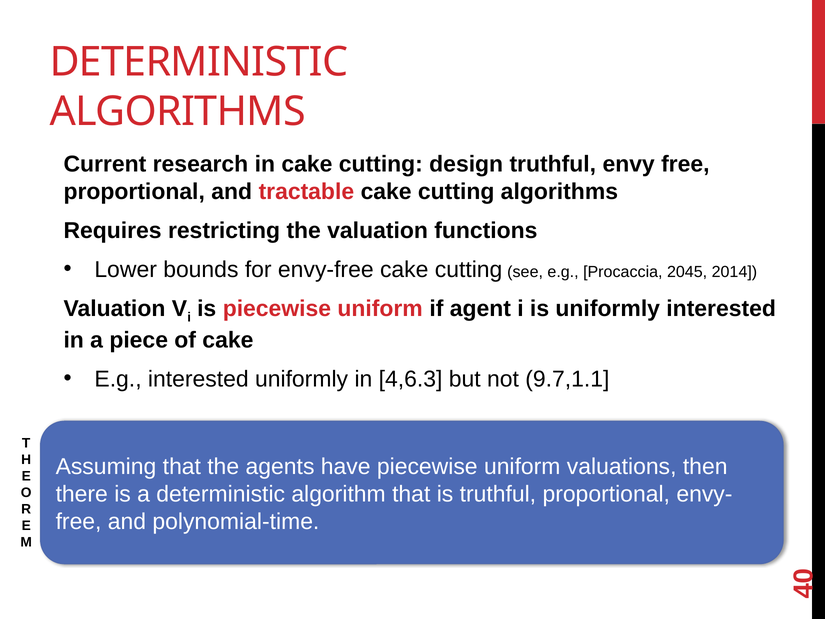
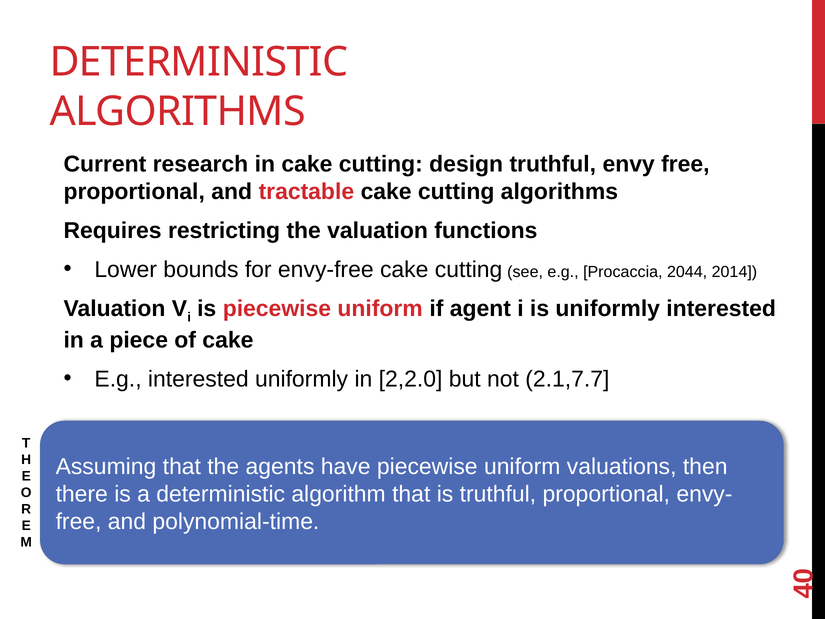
2045: 2045 -> 2044
4,6.3: 4,6.3 -> 2,2.0
9.7,1.1: 9.7,1.1 -> 2.1,7.7
